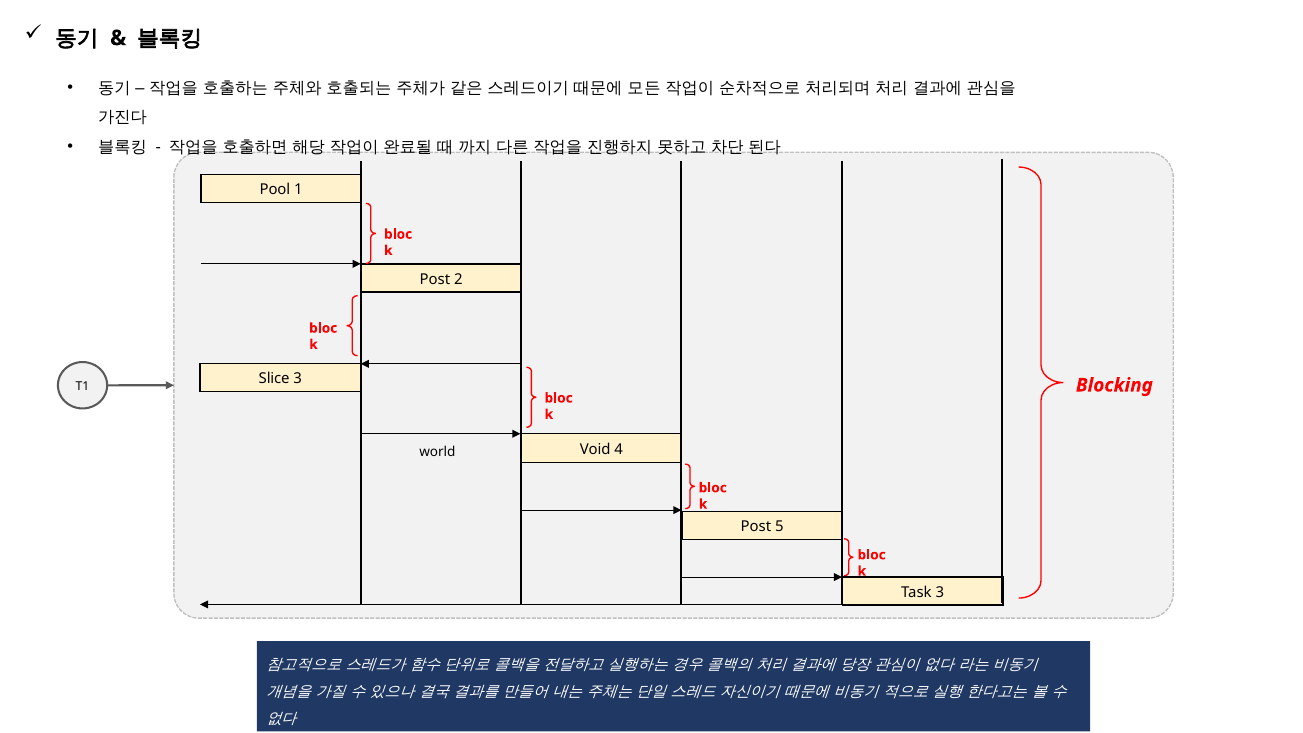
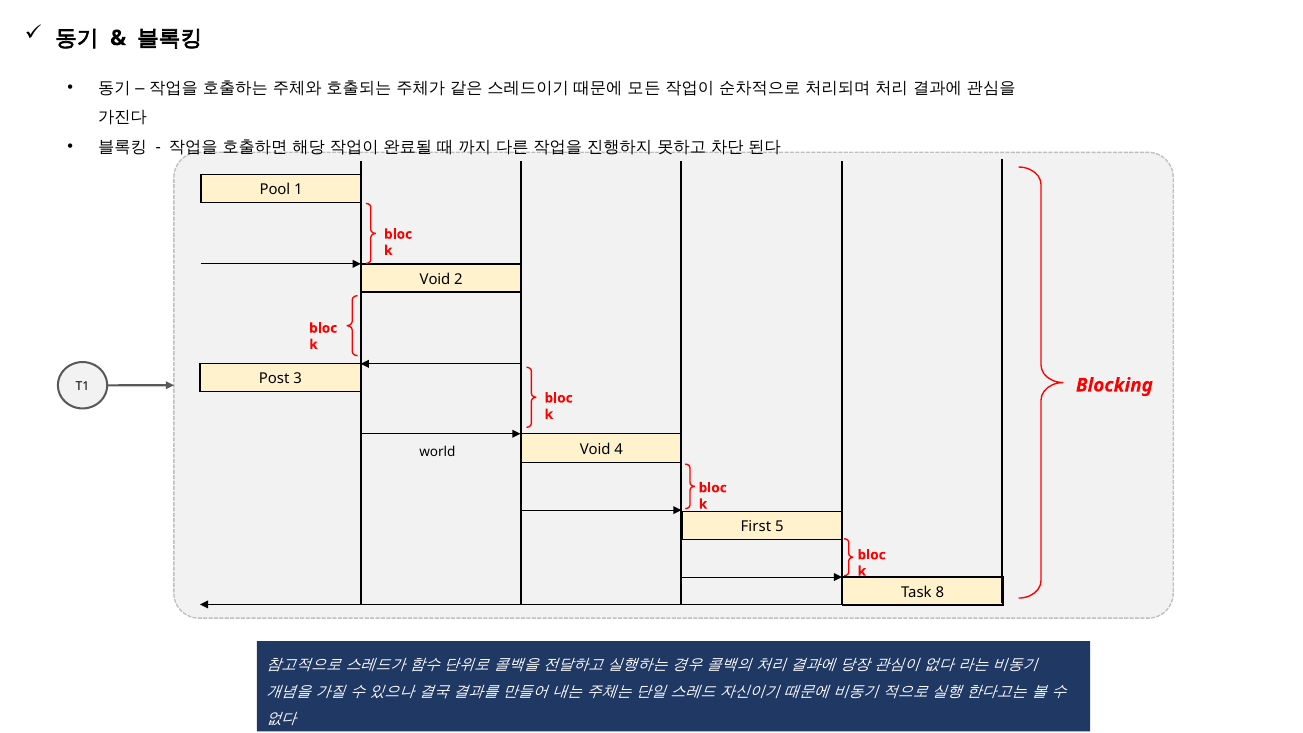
Post at (435, 279): Post -> Void
Slice: Slice -> Post
Post at (756, 527): Post -> First
Task 3: 3 -> 8
